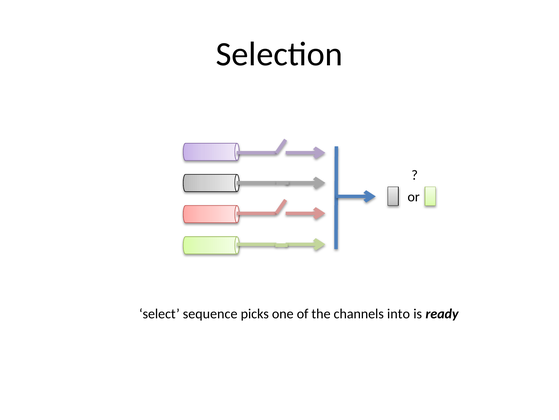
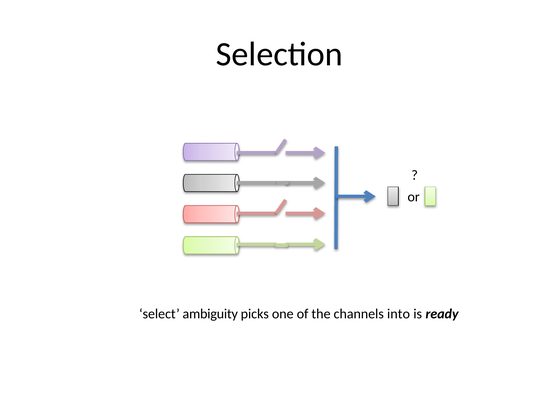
sequence: sequence -> ambiguity
